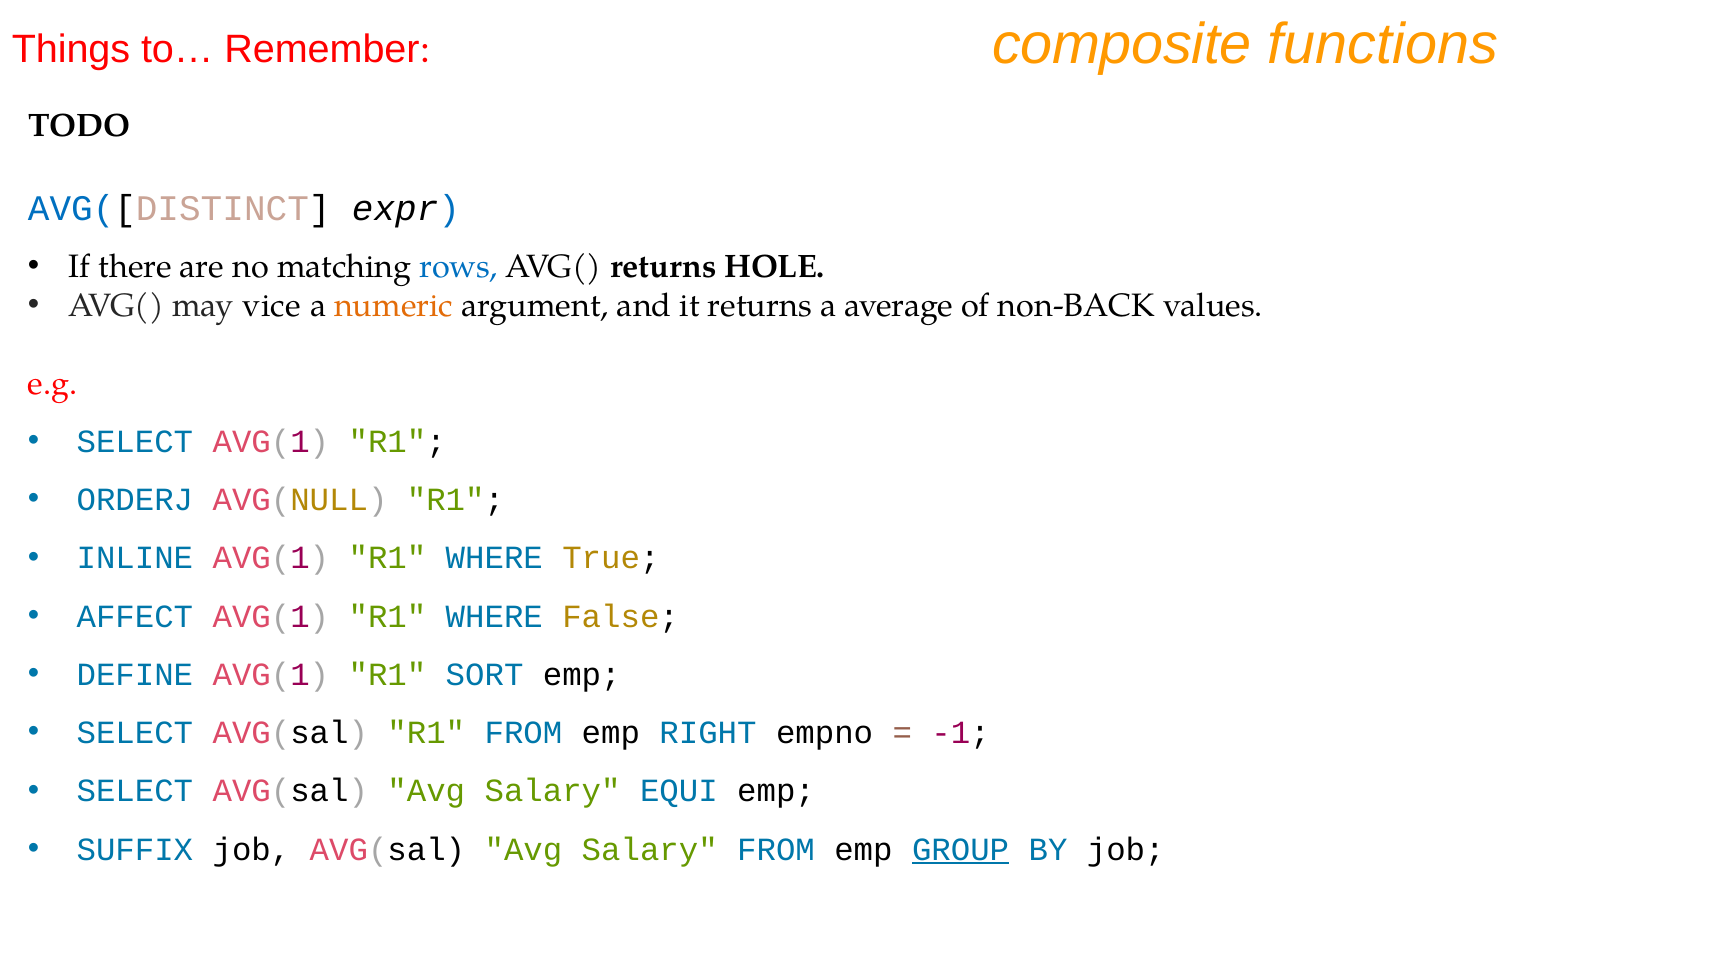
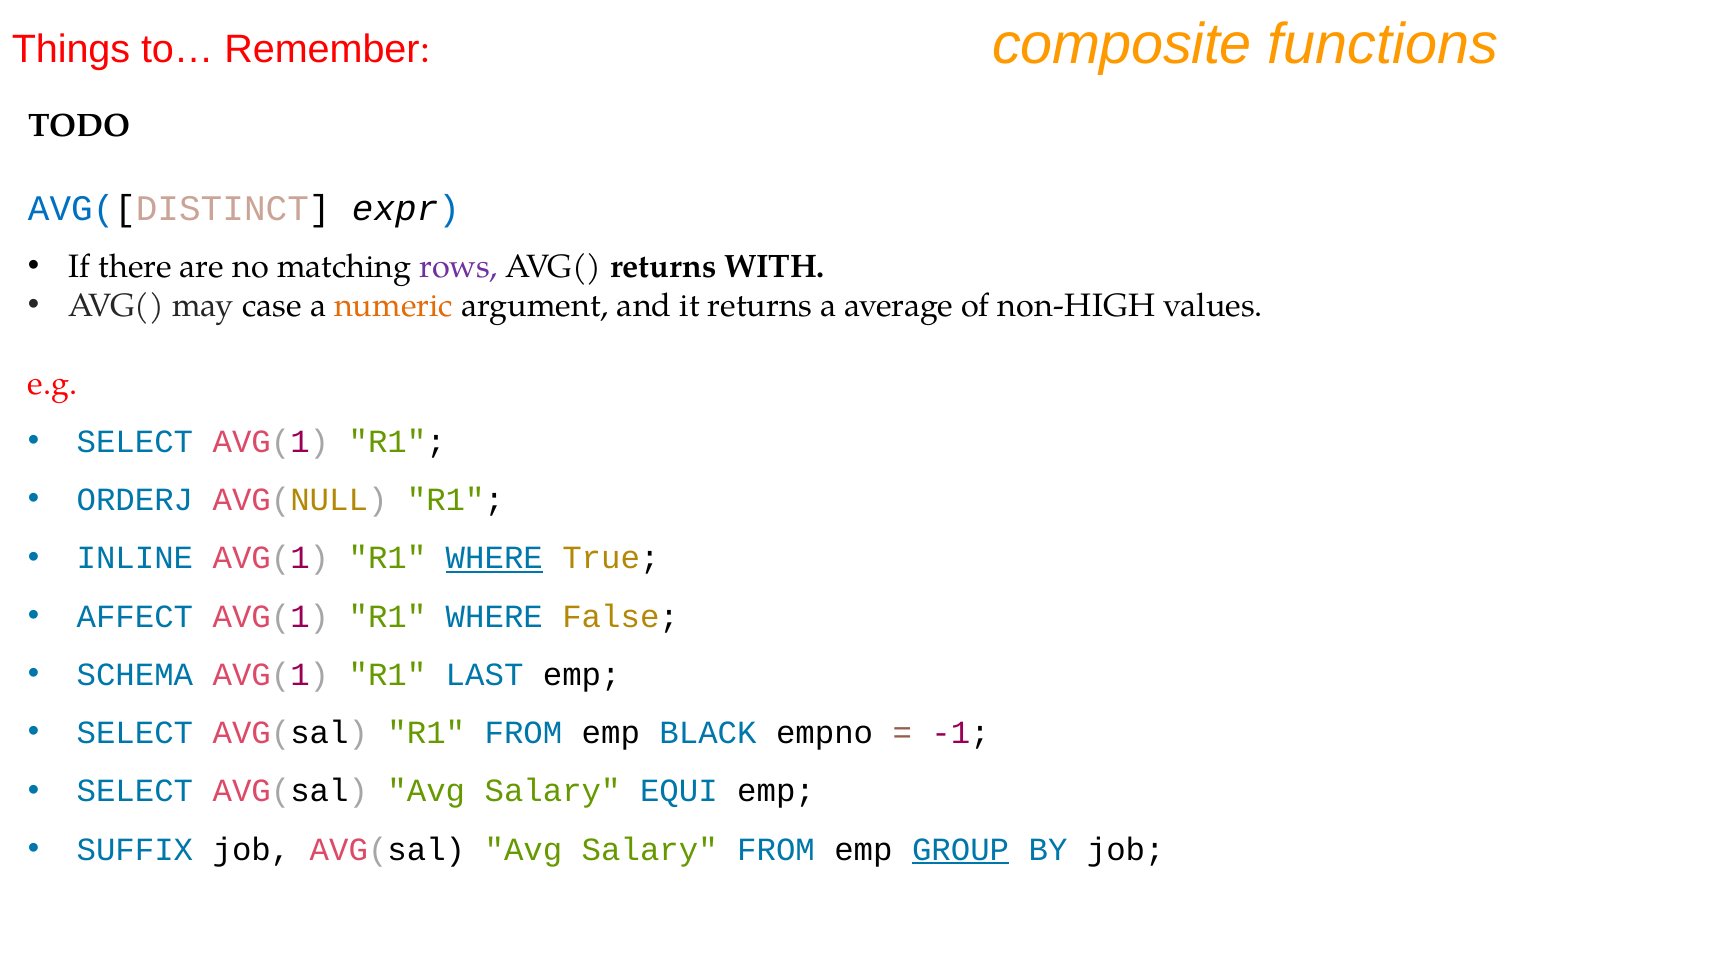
rows colour: blue -> purple
HOLE: HOLE -> WITH
vice: vice -> case
non-BACK: non-BACK -> non-HIGH
WHERE at (494, 558) underline: none -> present
DEFINE: DEFINE -> SCHEMA
SORT: SORT -> LAST
RIGHT: RIGHT -> BLACK
